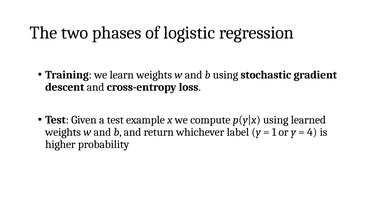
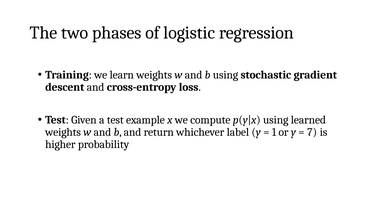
4: 4 -> 7
